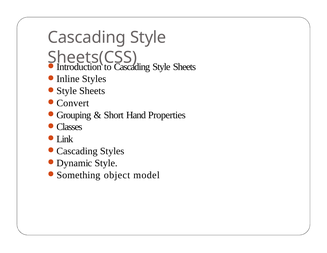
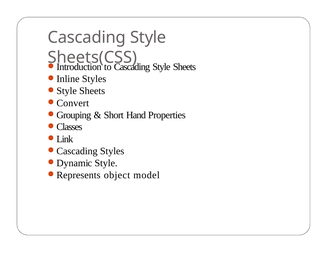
Something: Something -> Represents
